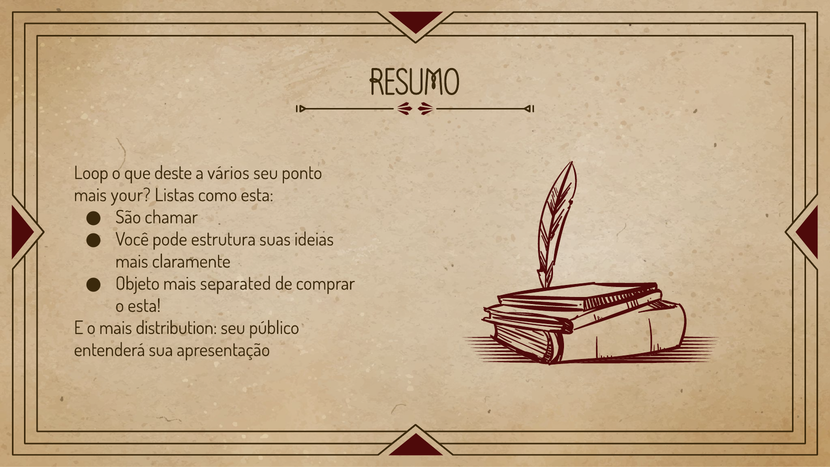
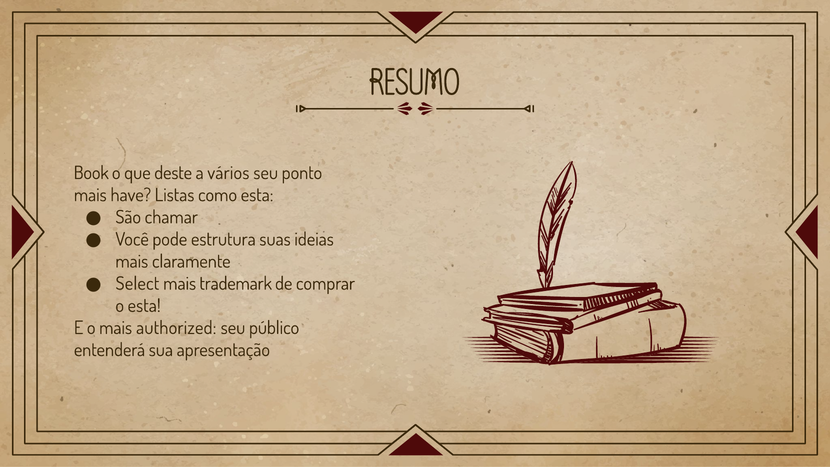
Loop: Loop -> Book
your: your -> have
Objeto: Objeto -> Select
separated: separated -> trademark
distribution: distribution -> authorized
